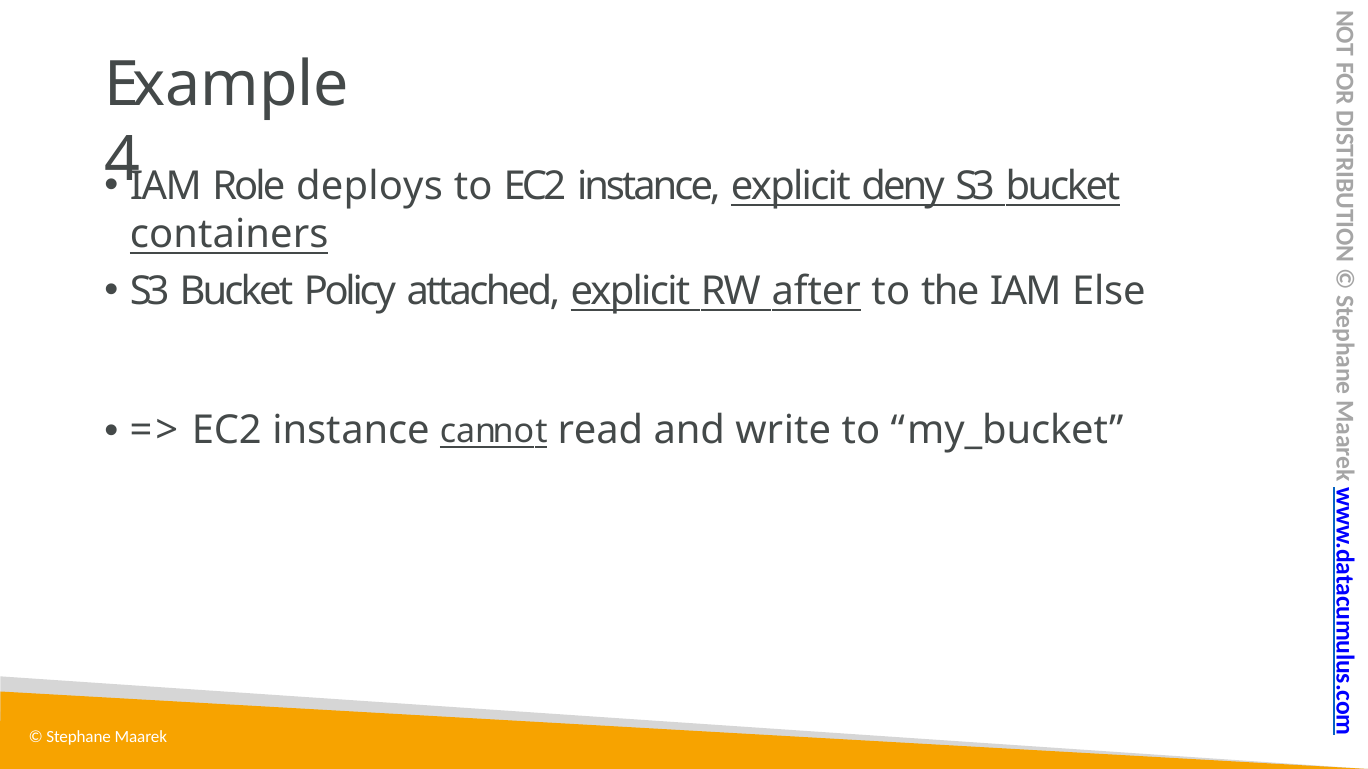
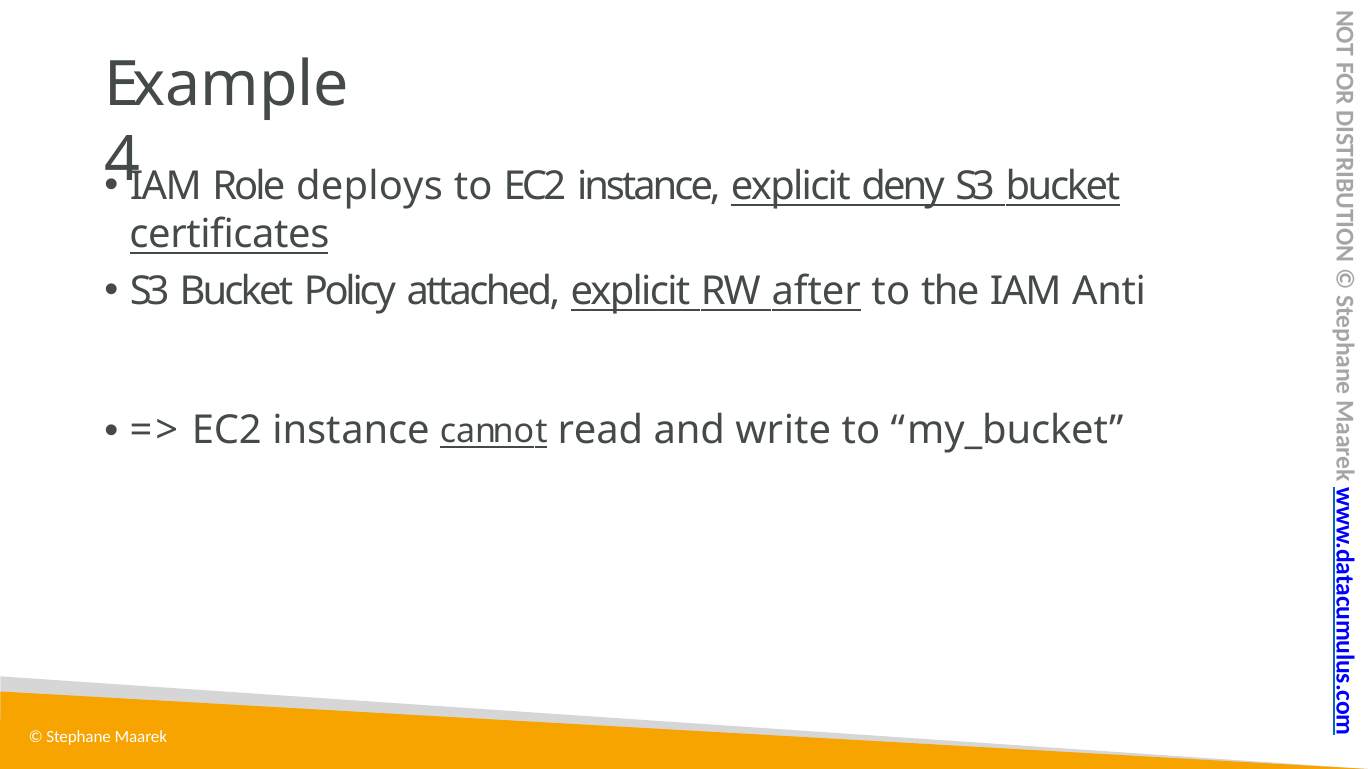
containers: containers -> certificates
Else: Else -> Anti
